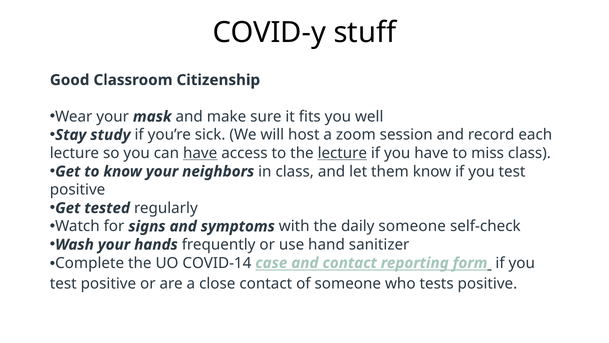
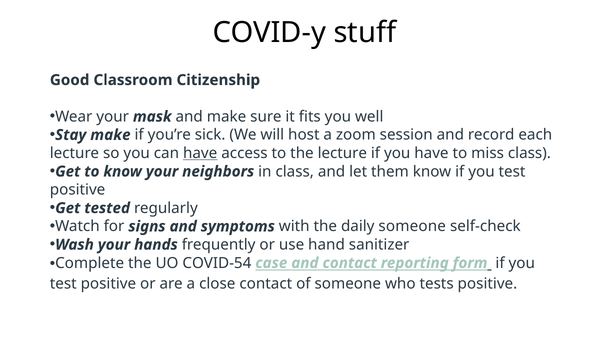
Stay study: study -> make
lecture at (342, 153) underline: present -> none
COVID-14: COVID-14 -> COVID-54
